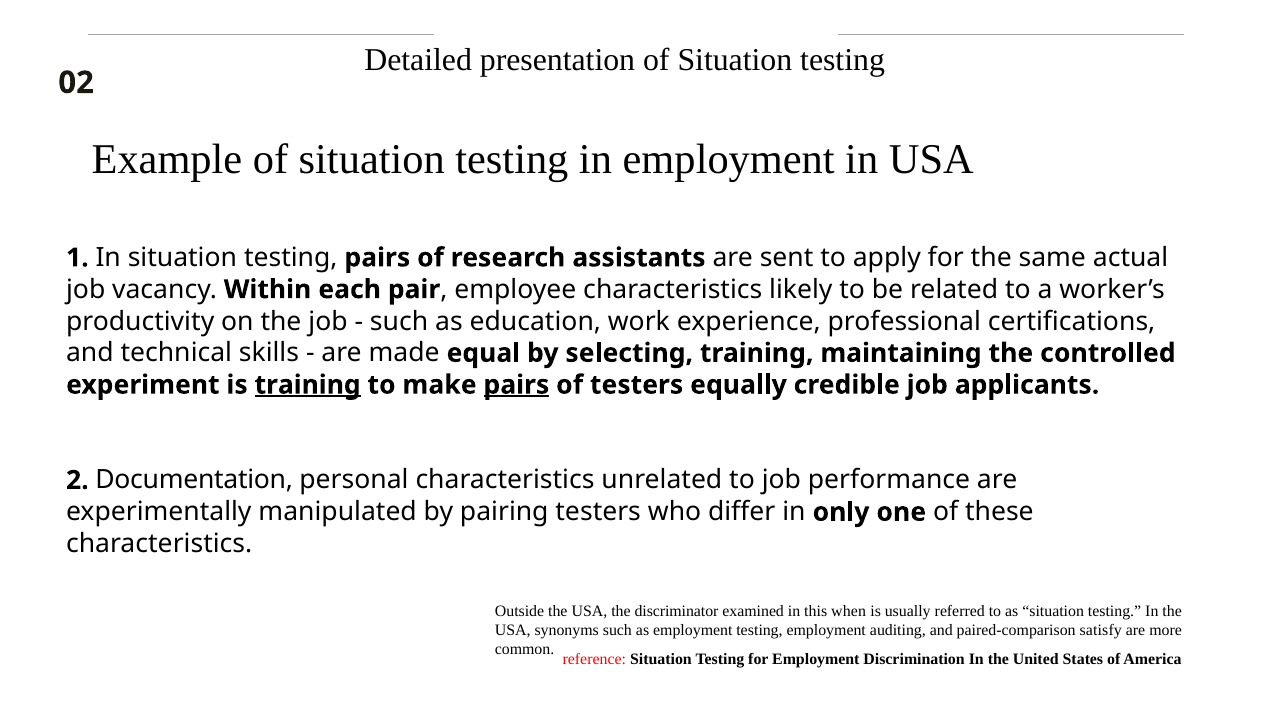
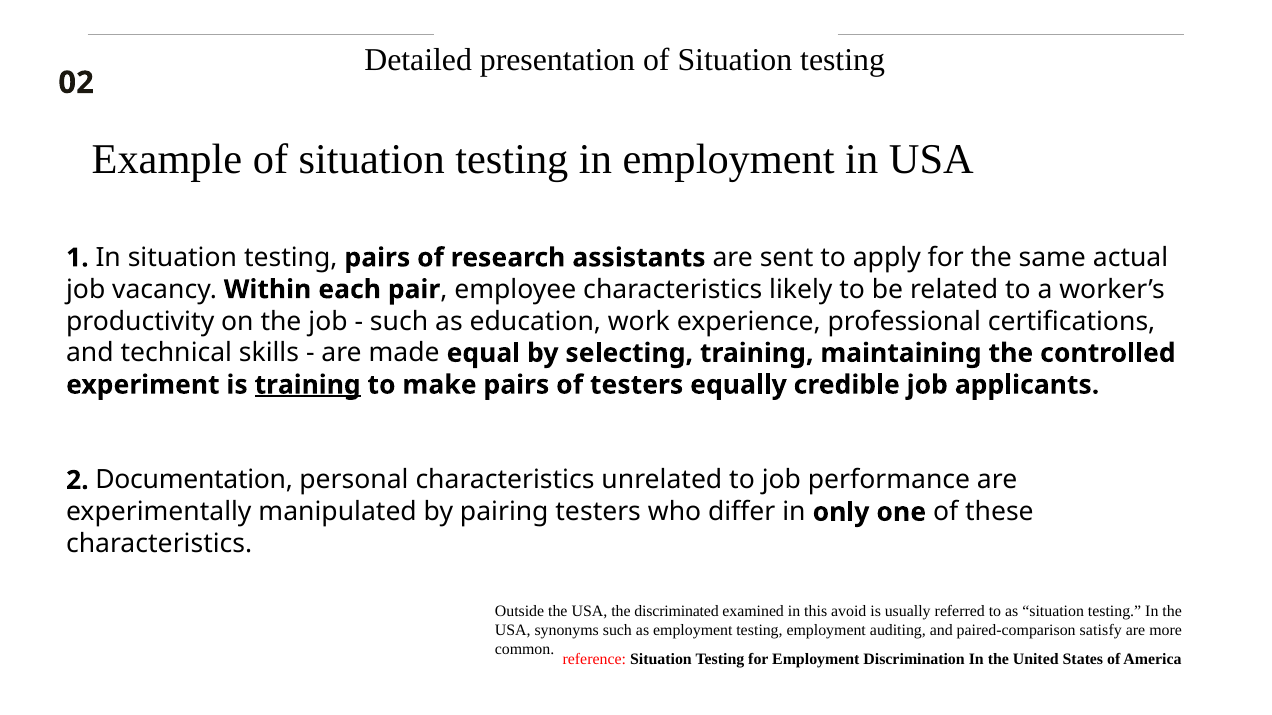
pairs at (516, 385) underline: present -> none
discriminator: discriminator -> discriminated
when: when -> avoid
